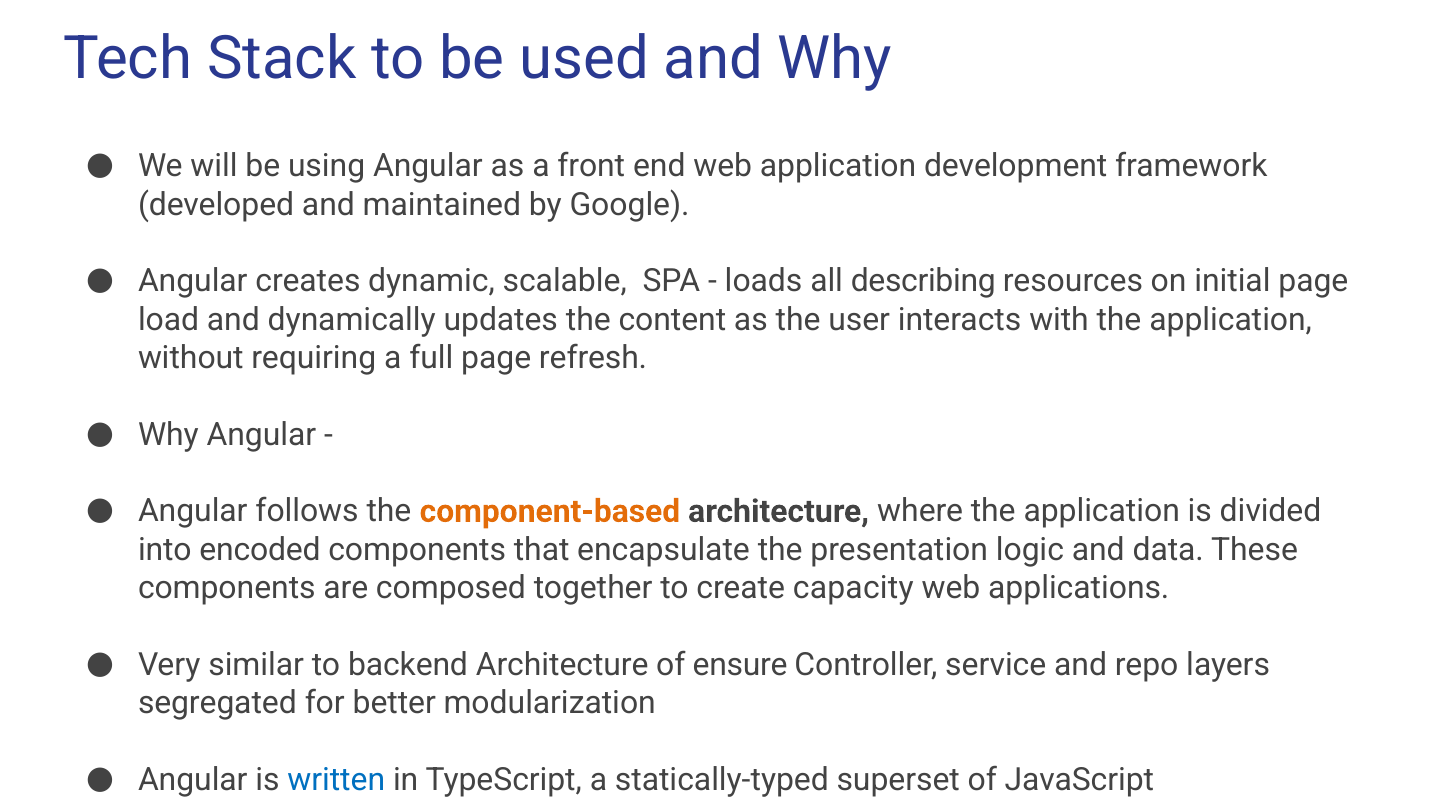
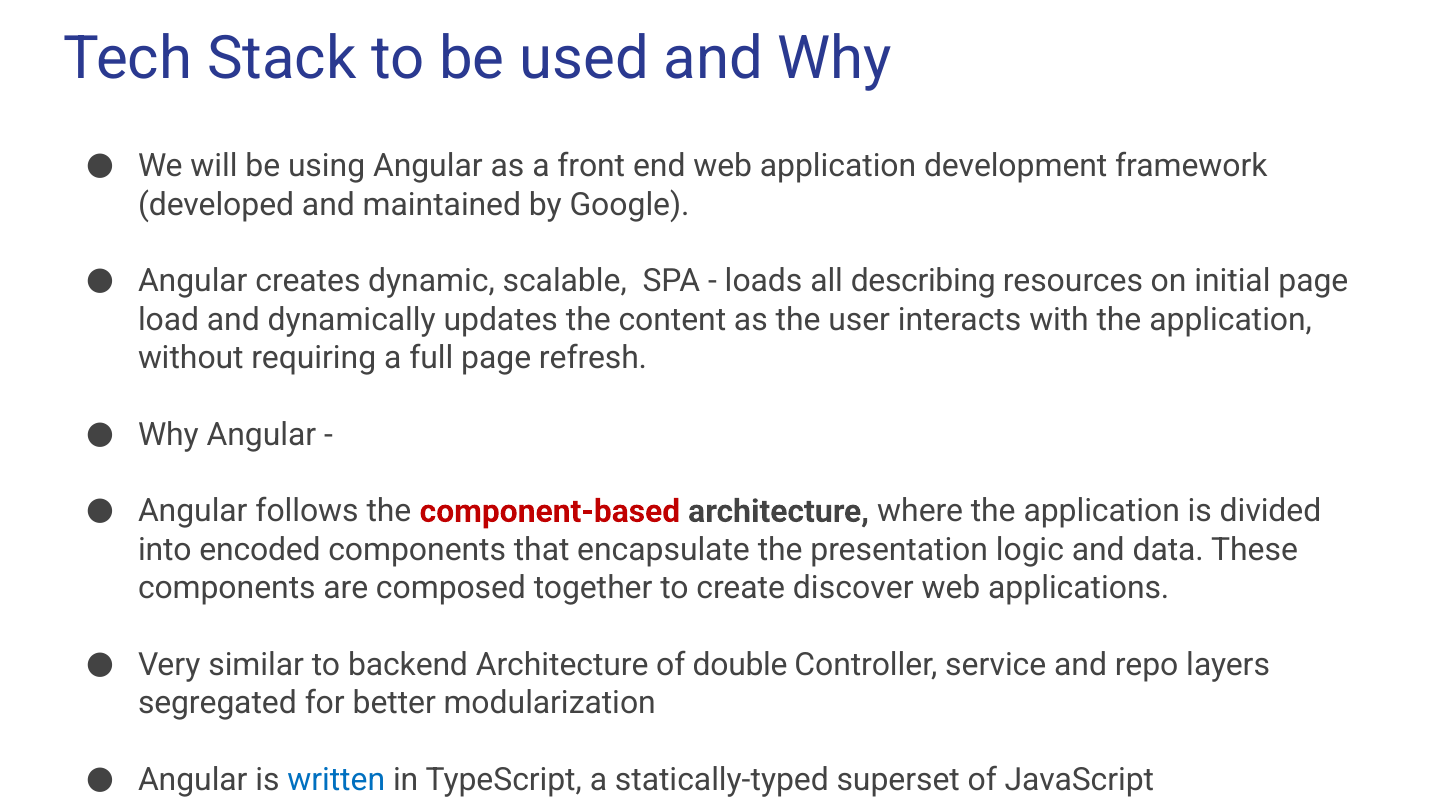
component-based colour: orange -> red
capacity: capacity -> discover
ensure: ensure -> double
